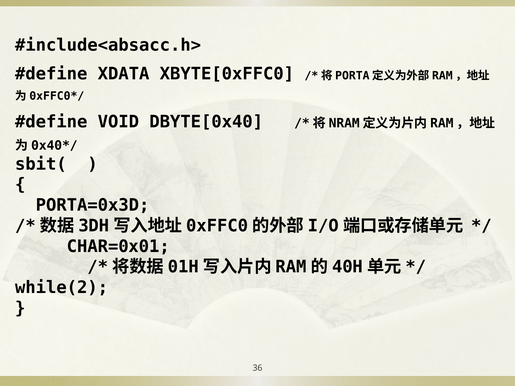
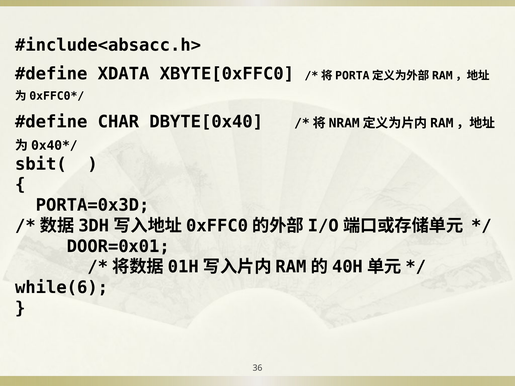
VOID: VOID -> CHAR
CHAR=0x01: CHAR=0x01 -> DOOR=0x01
while(2: while(2 -> while(6
